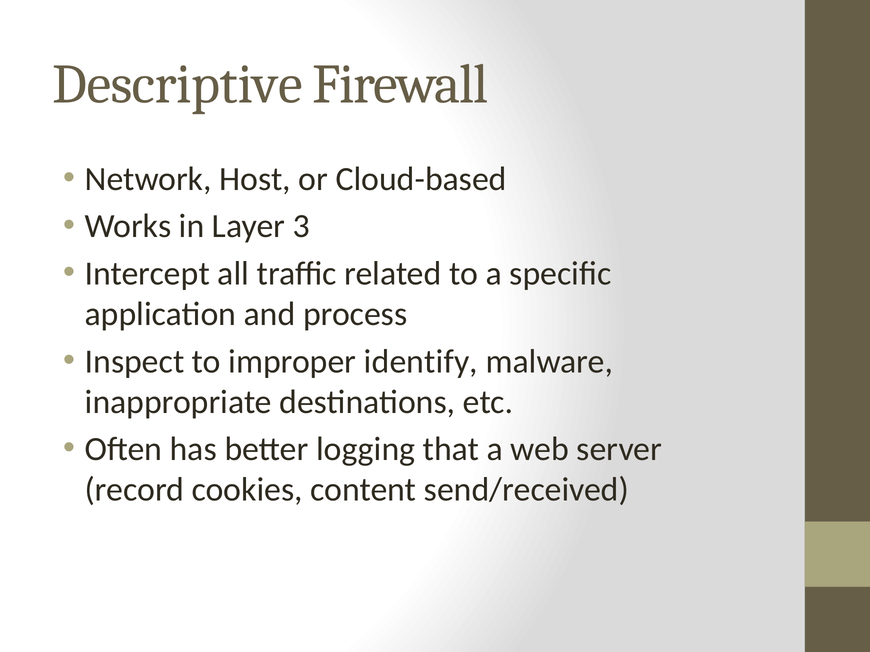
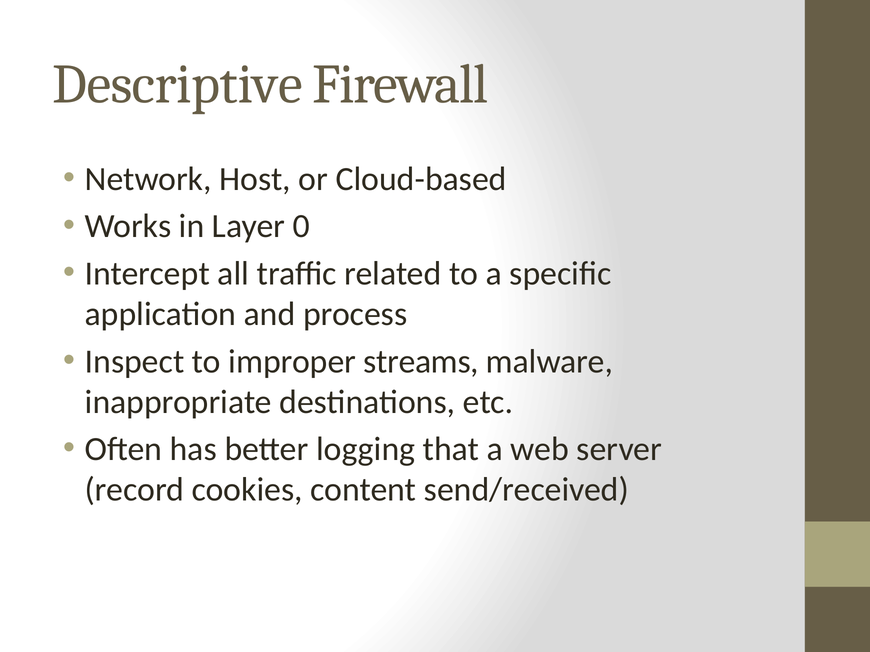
3: 3 -> 0
identify: identify -> streams
